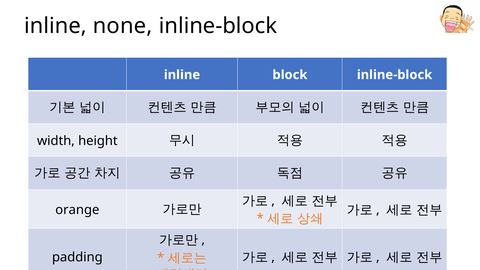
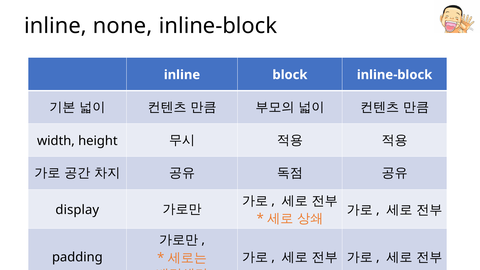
orange: orange -> display
